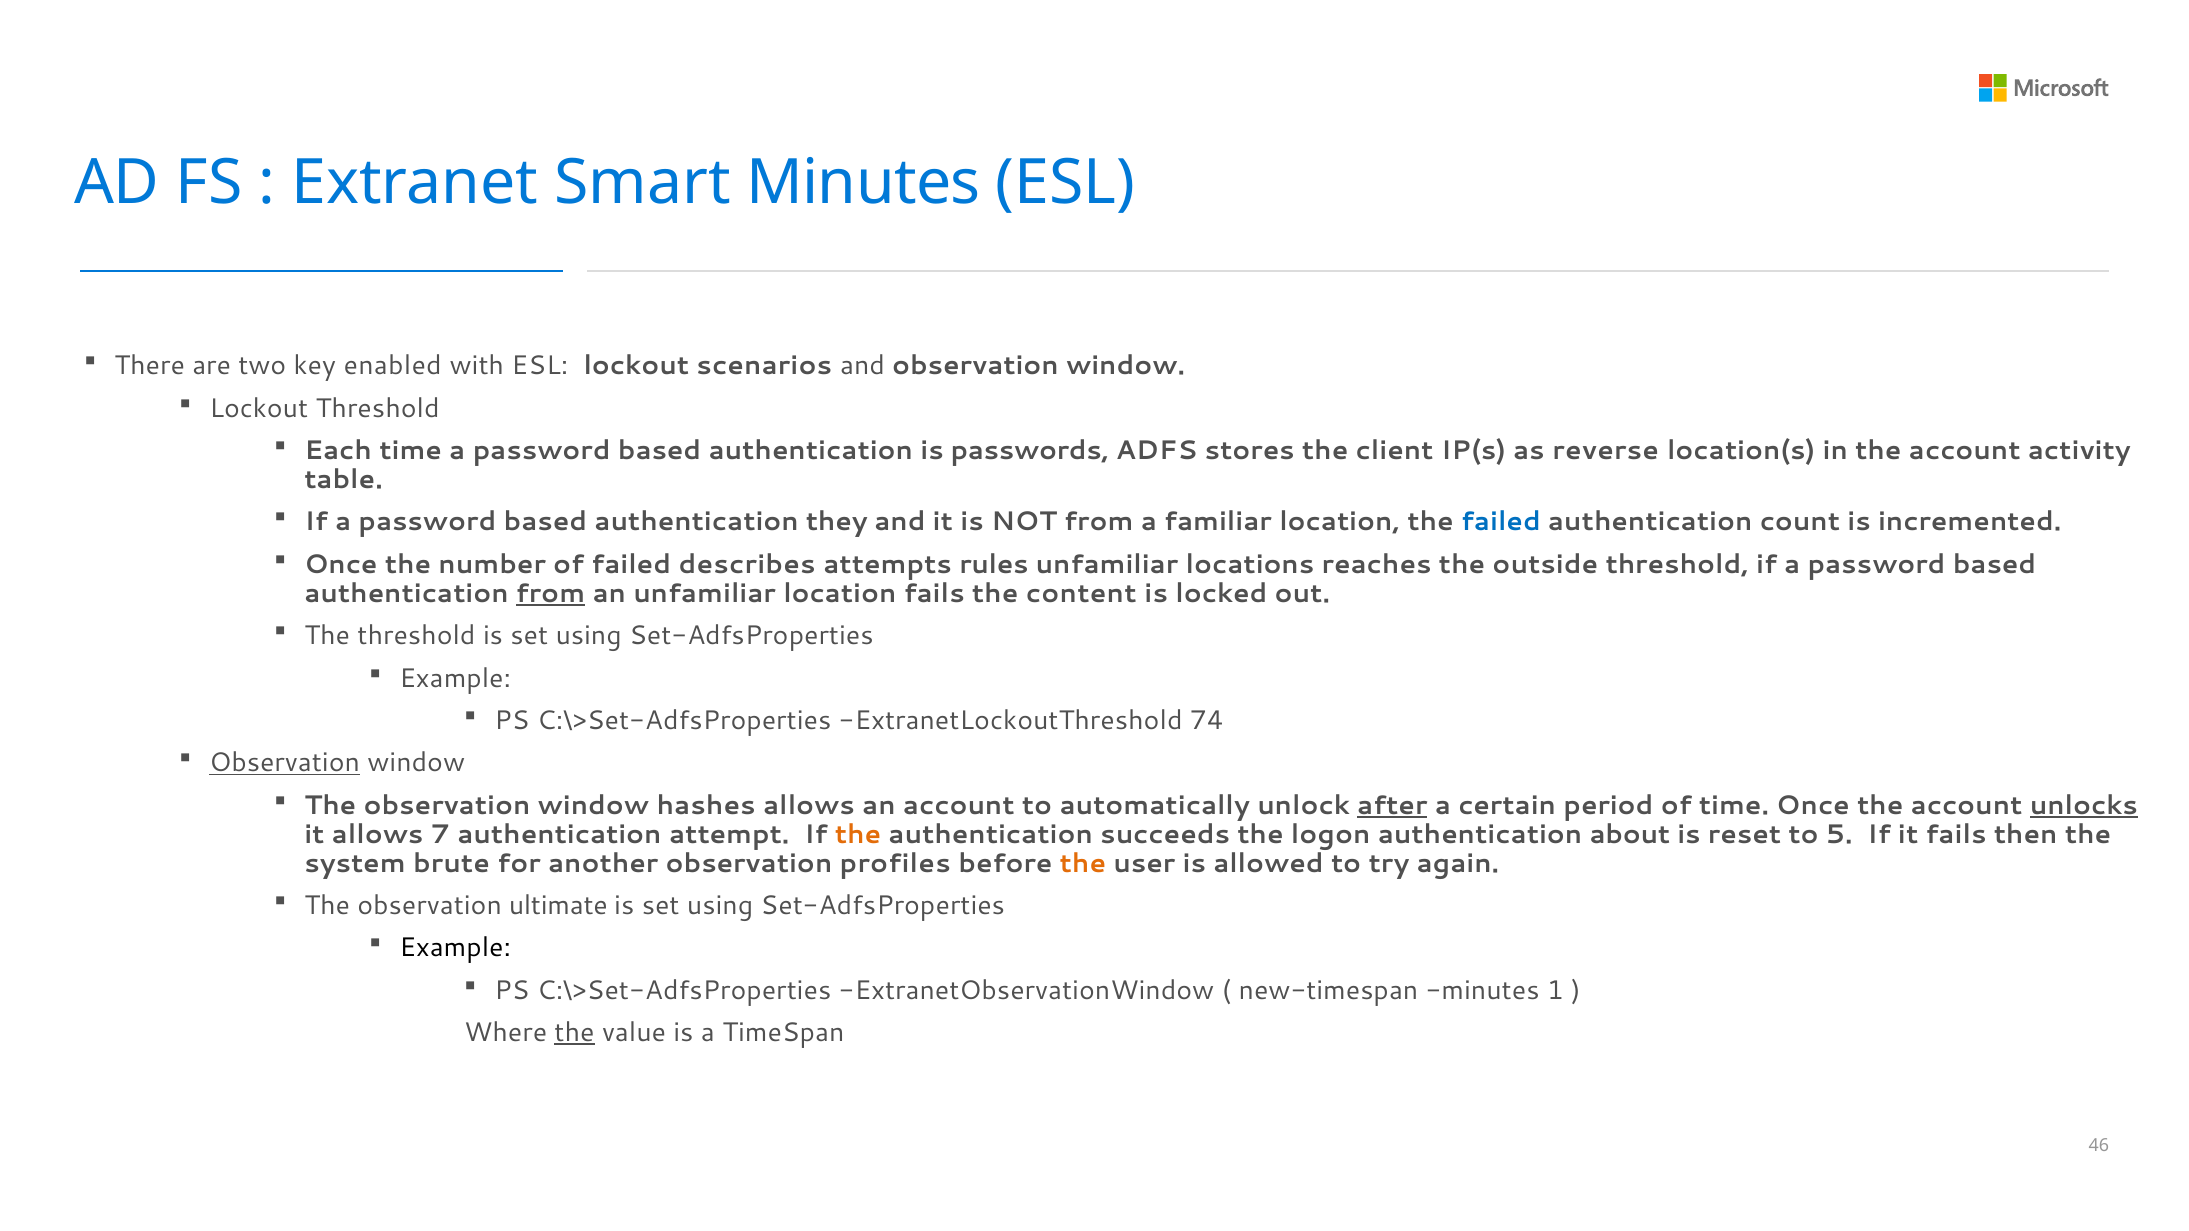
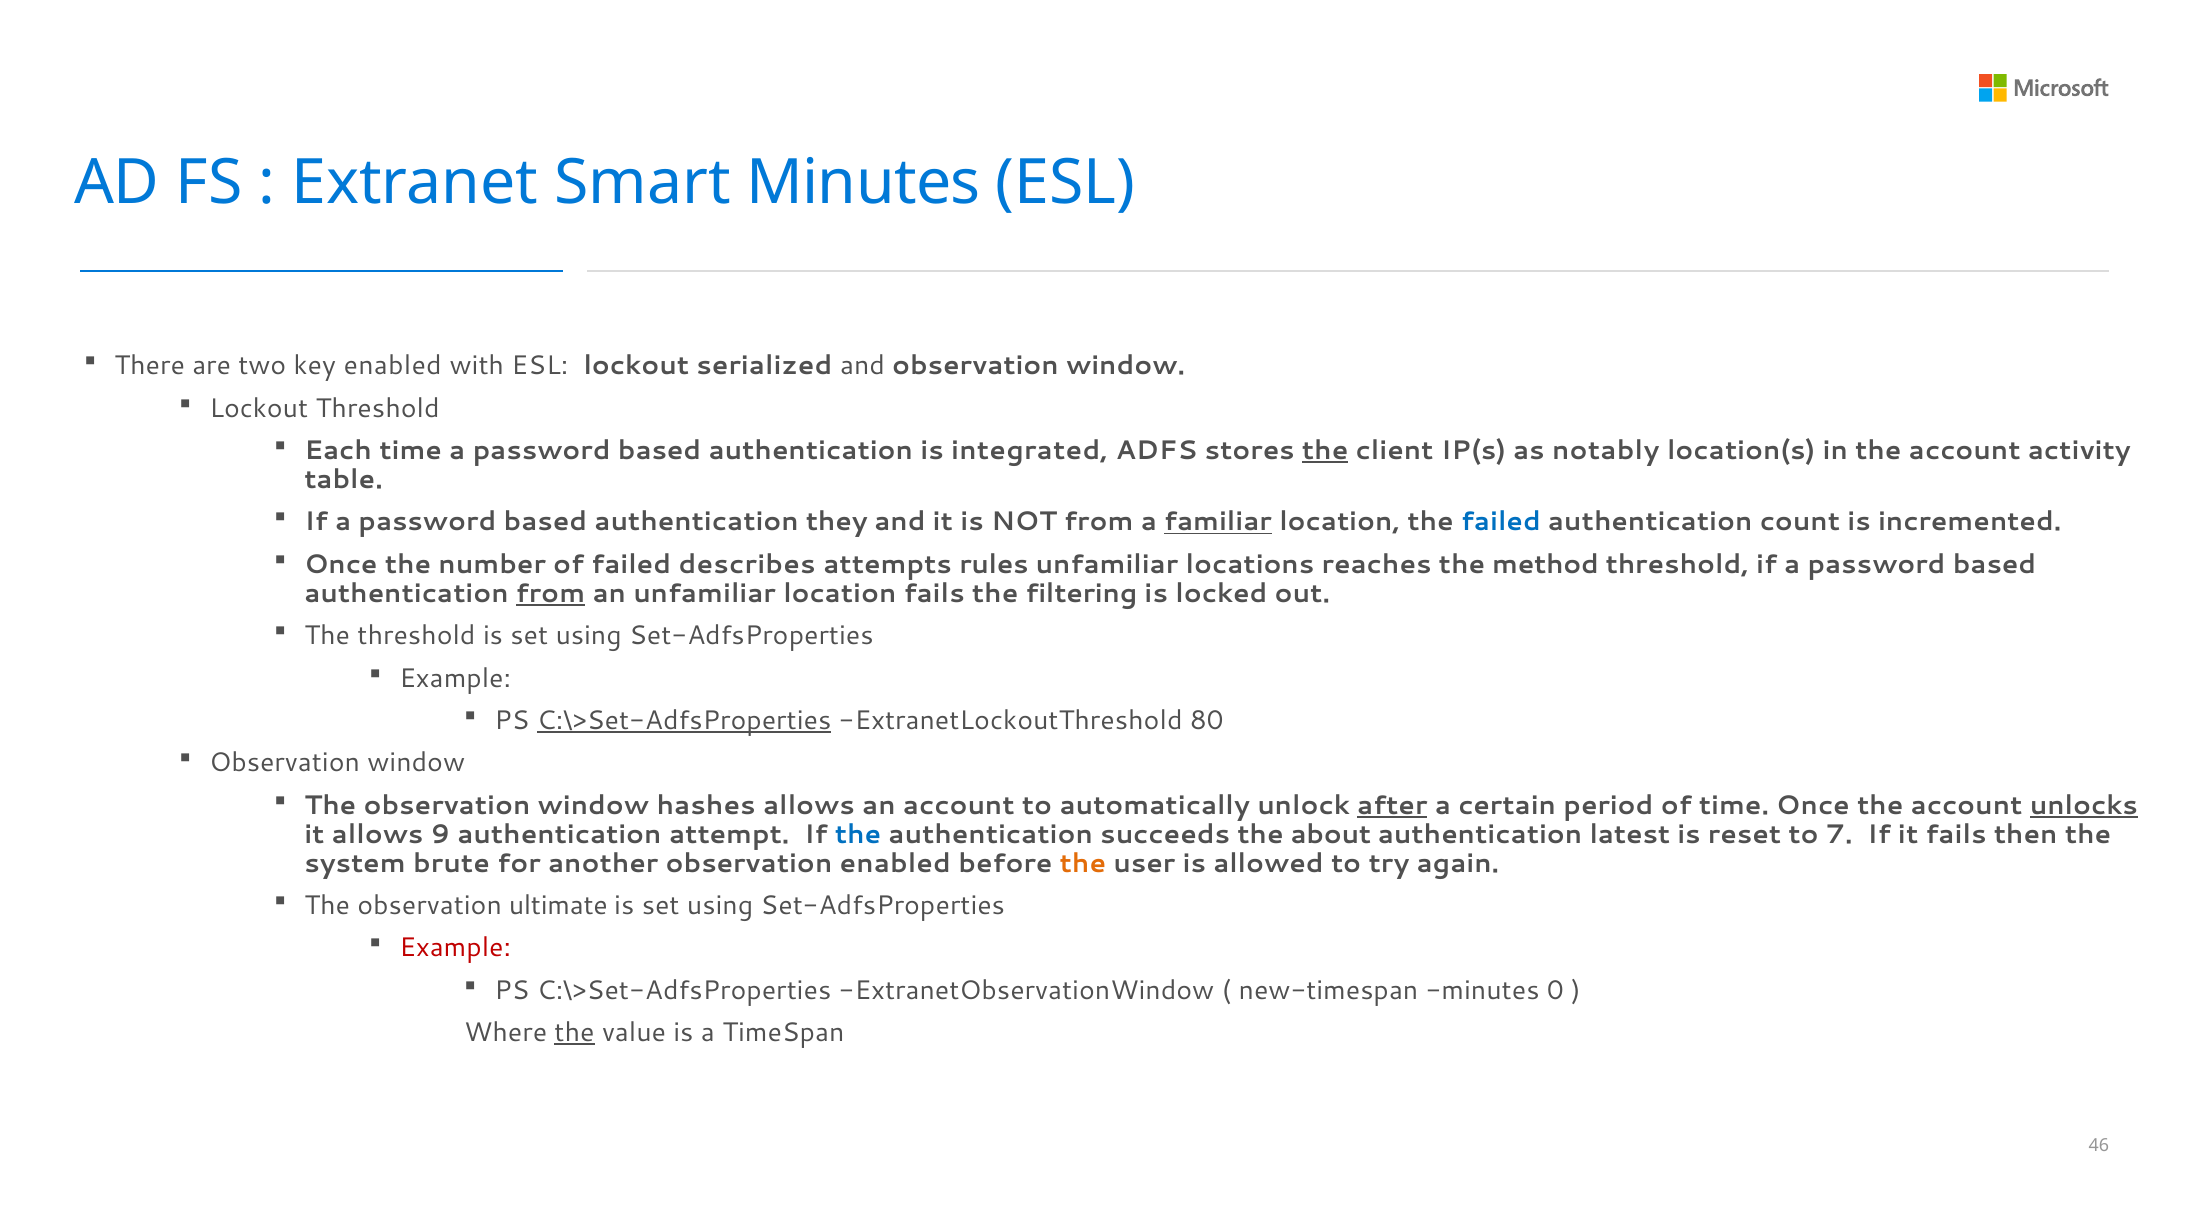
scenarios: scenarios -> serialized
passwords: passwords -> integrated
the at (1325, 451) underline: none -> present
reverse: reverse -> notably
familiar underline: none -> present
outside: outside -> method
content: content -> filtering
C:\>Set-AdfsProperties at (684, 721) underline: none -> present
74: 74 -> 80
Observation at (285, 763) underline: present -> none
7: 7 -> 9
the at (858, 834) colour: orange -> blue
logon: logon -> about
about: about -> latest
5: 5 -> 7
observation profiles: profiles -> enabled
Example at (455, 948) colour: black -> red
1: 1 -> 0
